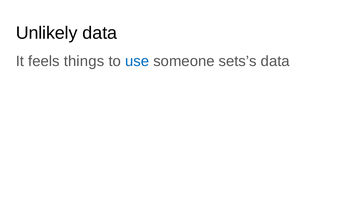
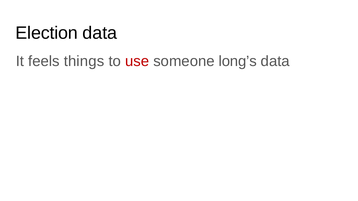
Unlikely: Unlikely -> Election
use colour: blue -> red
sets’s: sets’s -> long’s
